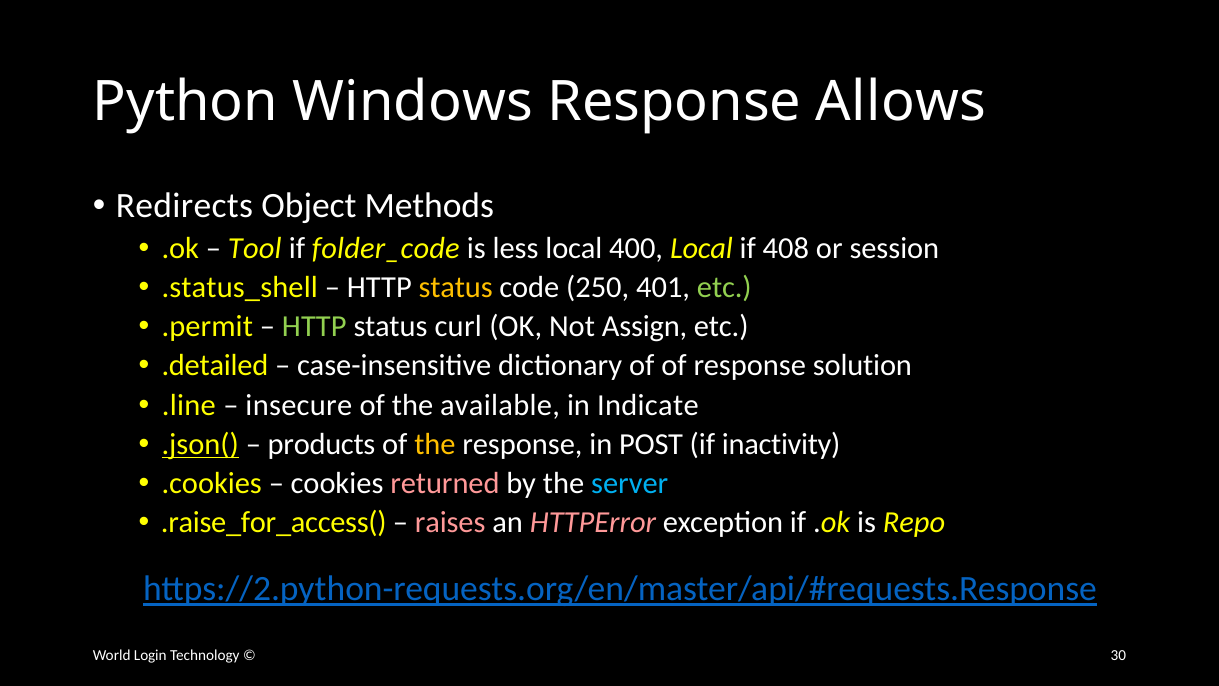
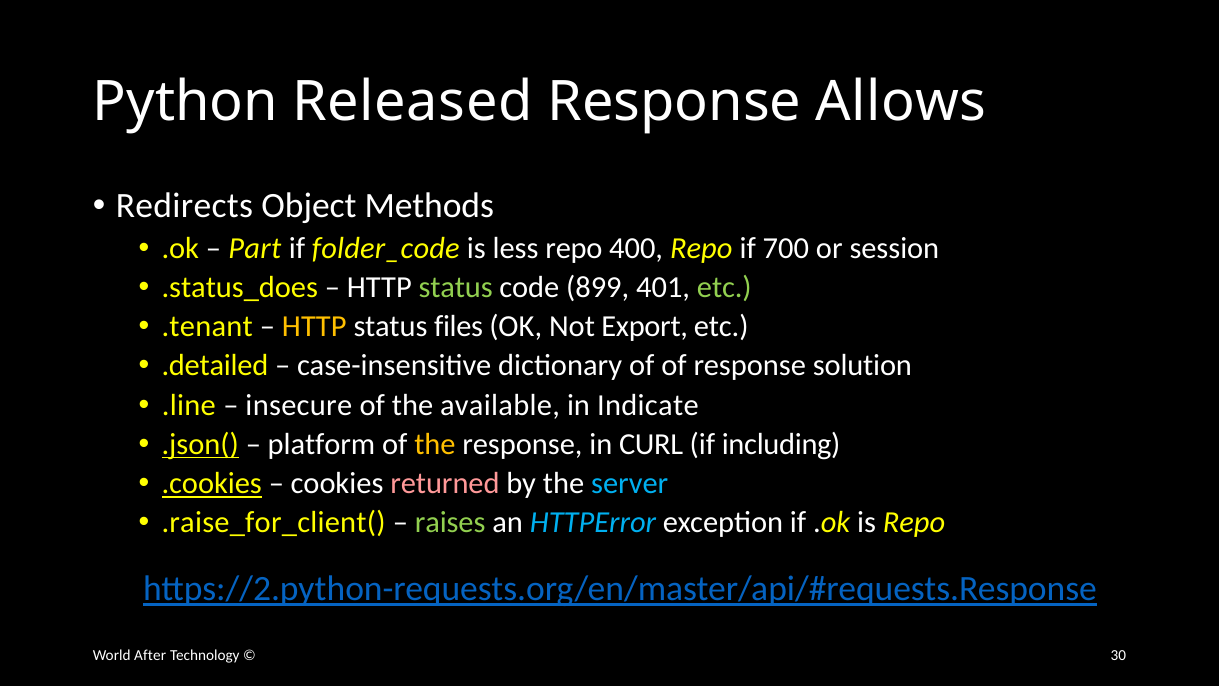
Windows: Windows -> Released
Tool: Tool -> Part
less local: local -> repo
400 Local: Local -> Repo
408: 408 -> 700
.status_shell: .status_shell -> .status_does
status at (456, 287) colour: yellow -> light green
250: 250 -> 899
.permit: .permit -> .tenant
HTTP at (314, 327) colour: light green -> yellow
curl: curl -> files
Assign: Assign -> Export
products: products -> platform
POST: POST -> CURL
inactivity: inactivity -> including
.cookies underline: none -> present
.raise_for_access(: .raise_for_access( -> .raise_for_client(
raises colour: pink -> light green
HTTPError colour: pink -> light blue
Login: Login -> After
